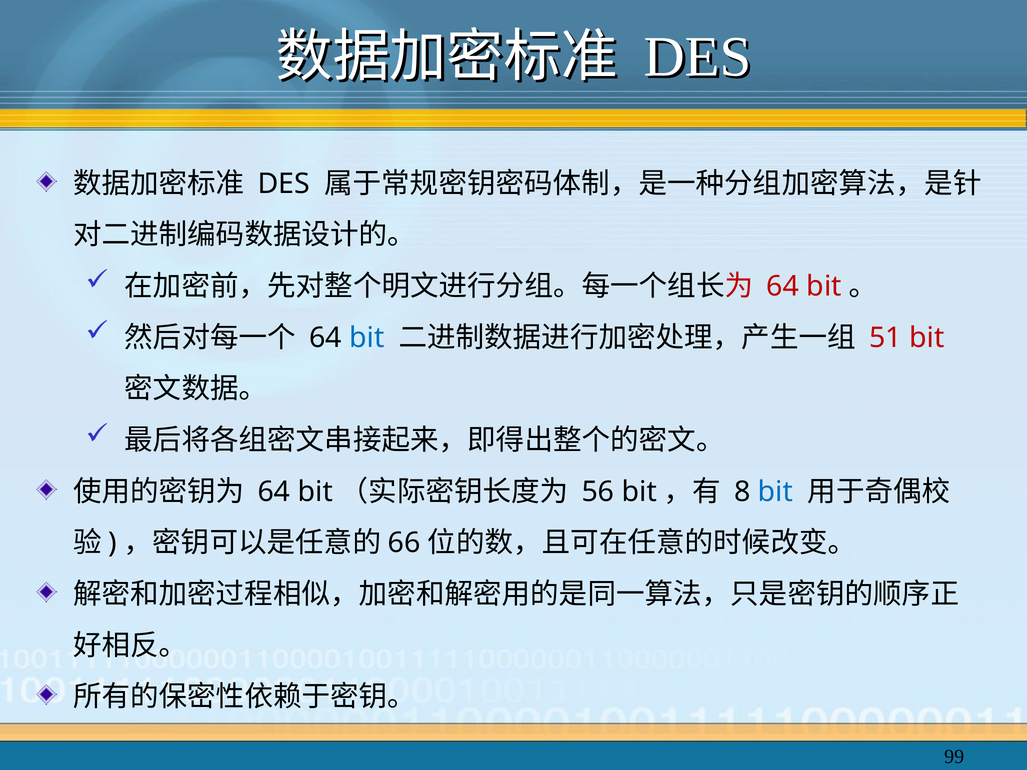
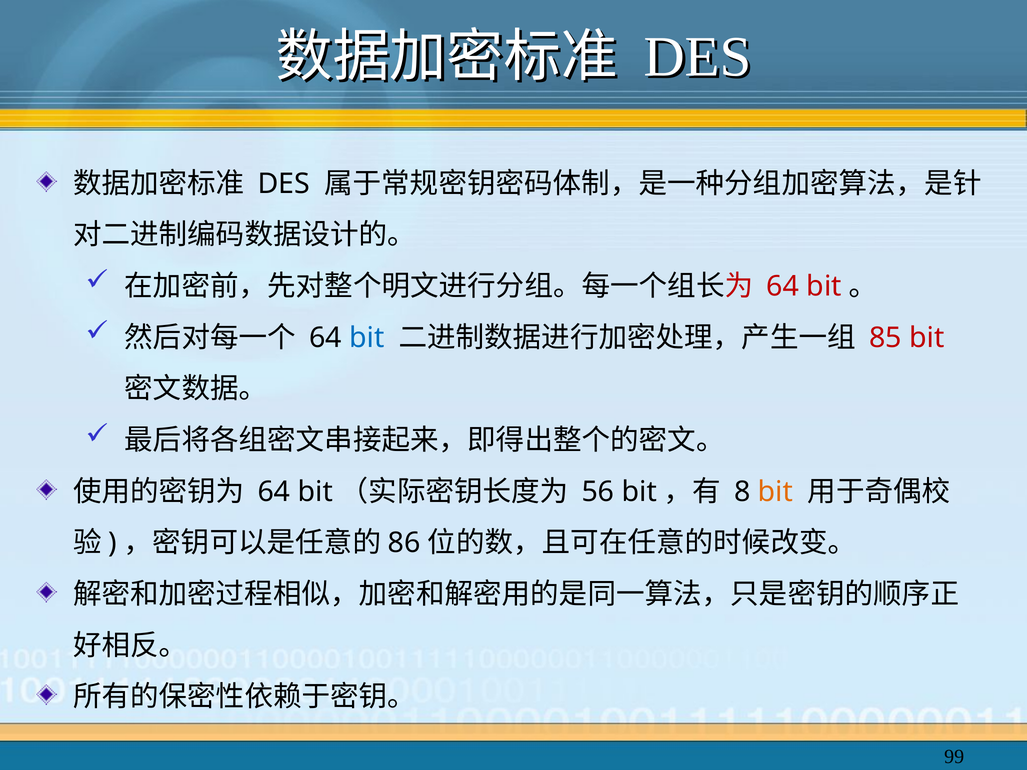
51: 51 -> 85
bit at (775, 492) colour: blue -> orange
66: 66 -> 86
